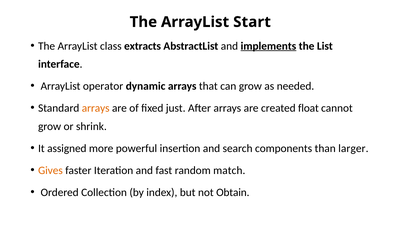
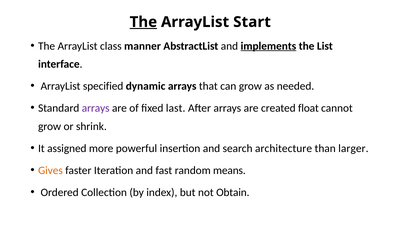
The at (143, 22) underline: none -> present
extracts: extracts -> manner
operator: operator -> specified
arrays at (96, 108) colour: orange -> purple
just: just -> last
components: components -> architecture
match: match -> means
